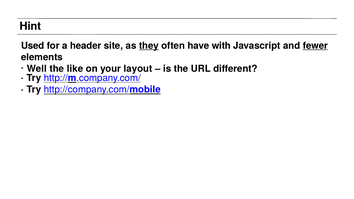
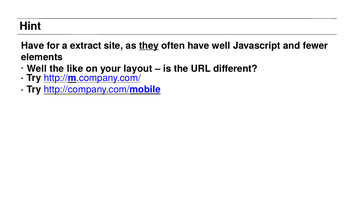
Used at (33, 46): Used -> Have
header: header -> extract
have with: with -> well
fewer underline: present -> none
